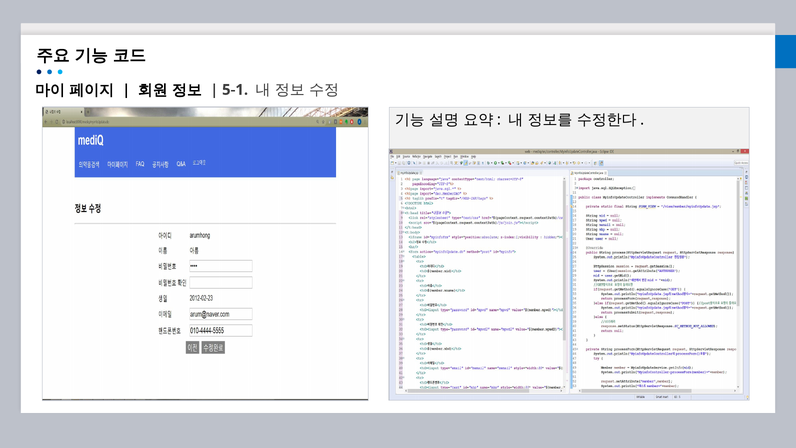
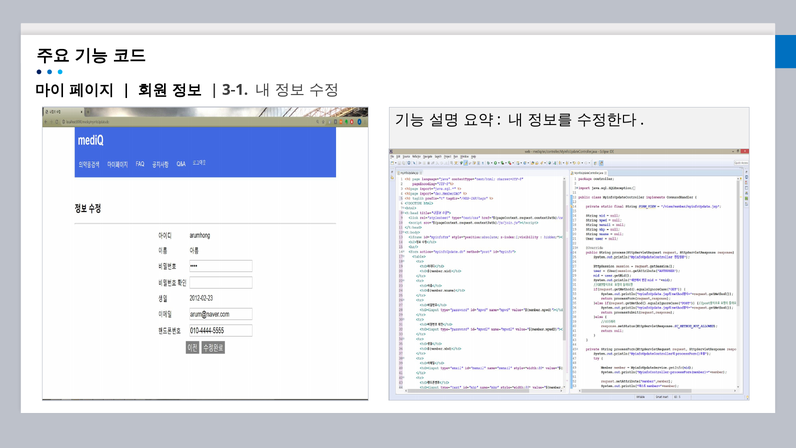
5-1: 5-1 -> 3-1
